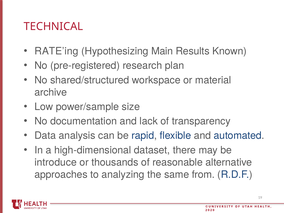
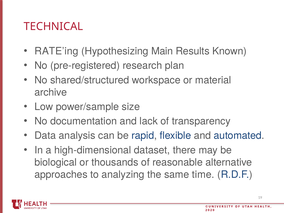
introduce: introduce -> biological
from: from -> time
